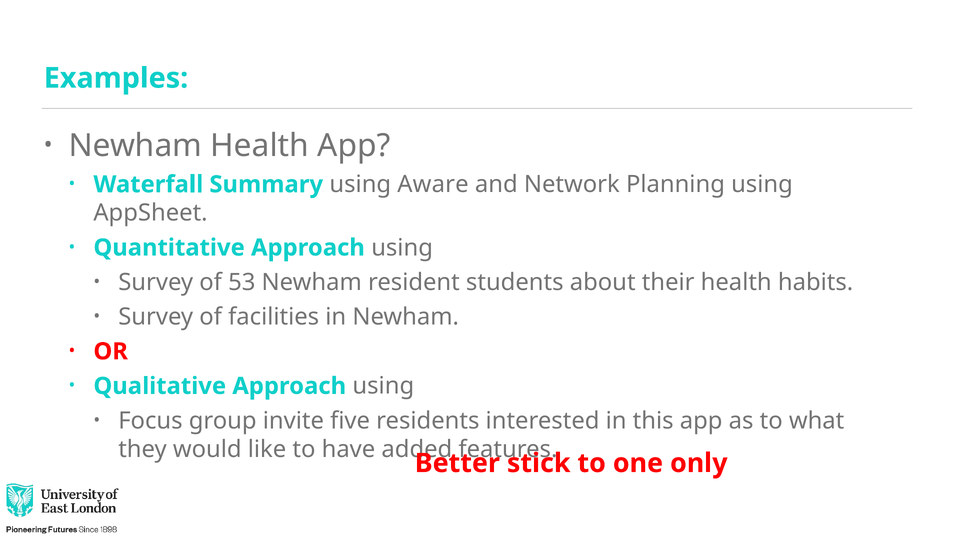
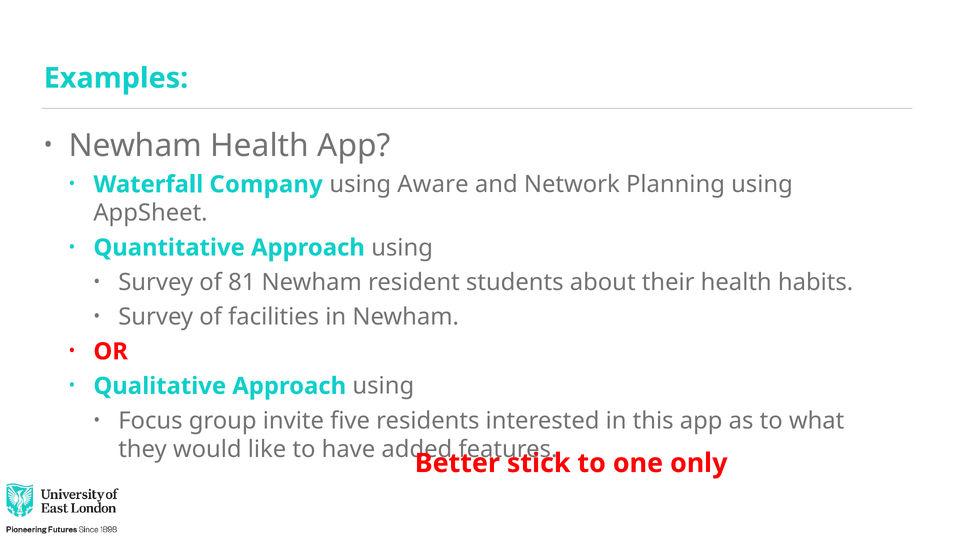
Summary: Summary -> Company
53: 53 -> 81
